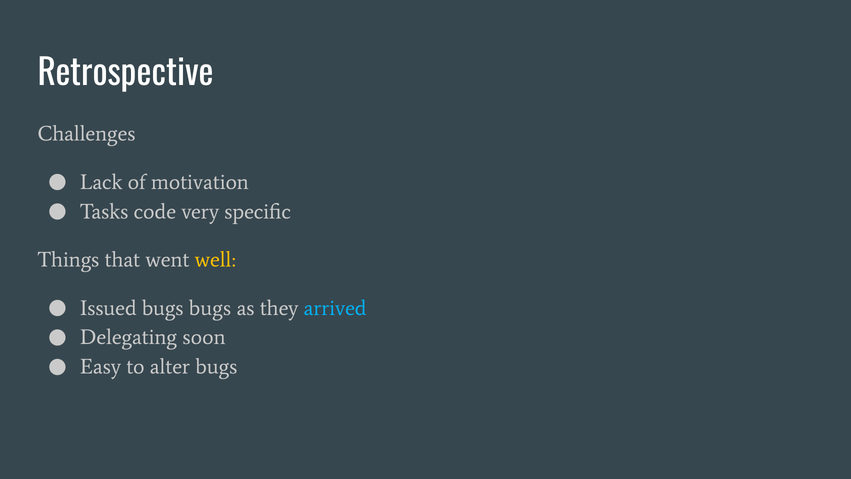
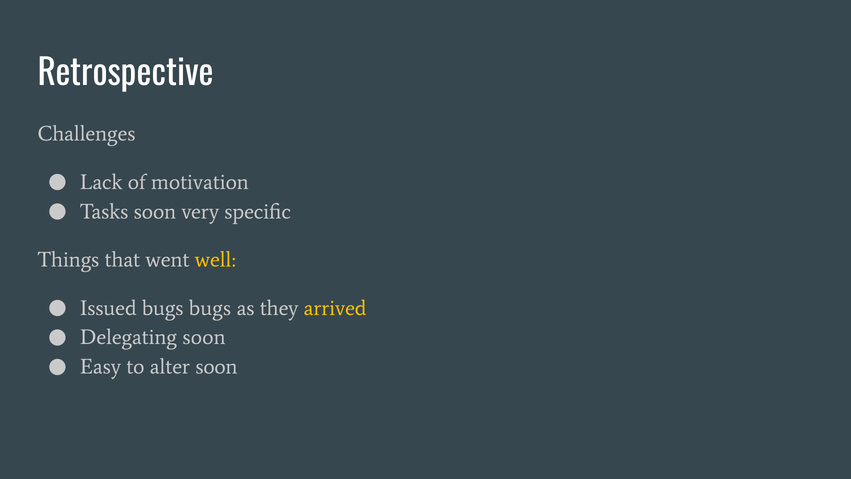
Tasks code: code -> soon
arrived colour: light blue -> yellow
alter bugs: bugs -> soon
